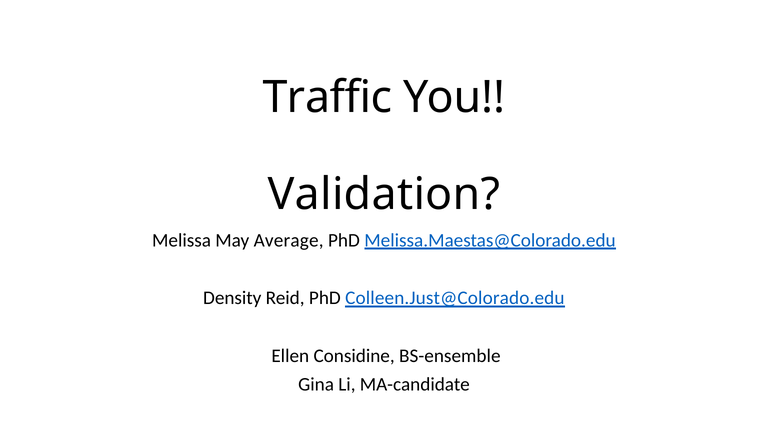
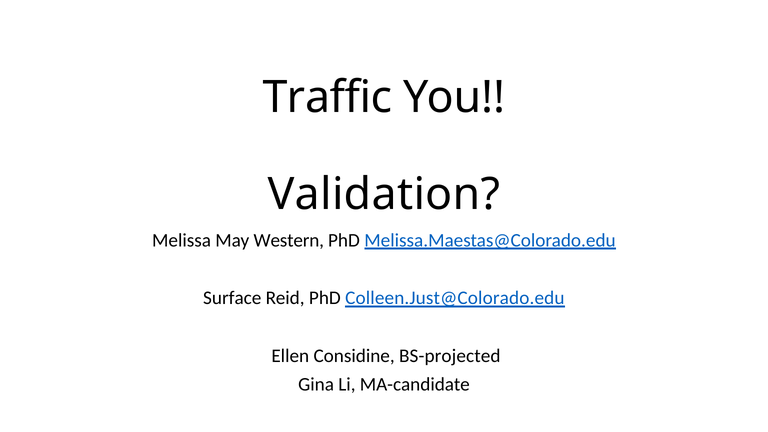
Average: Average -> Western
Density: Density -> Surface
BS-ensemble: BS-ensemble -> BS-projected
